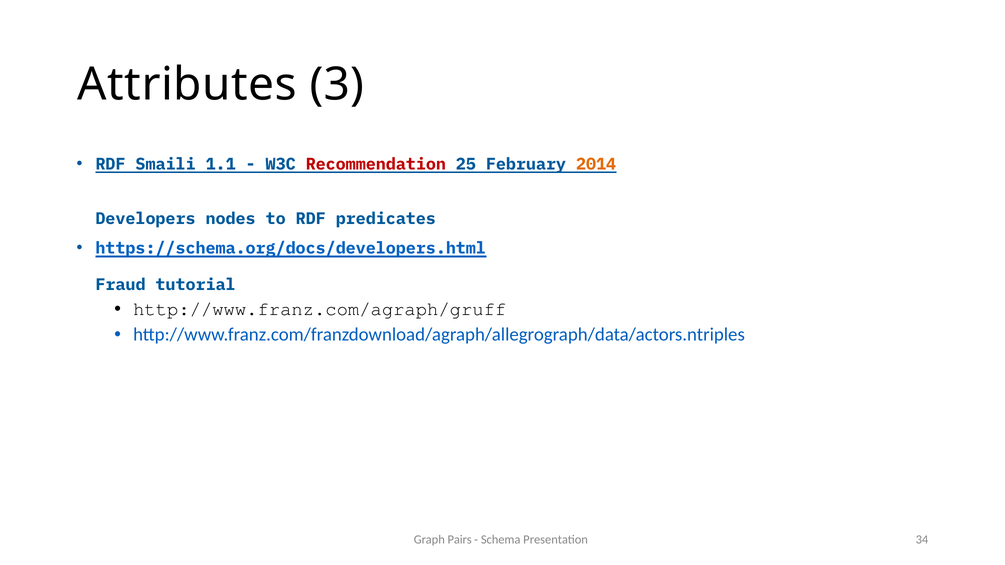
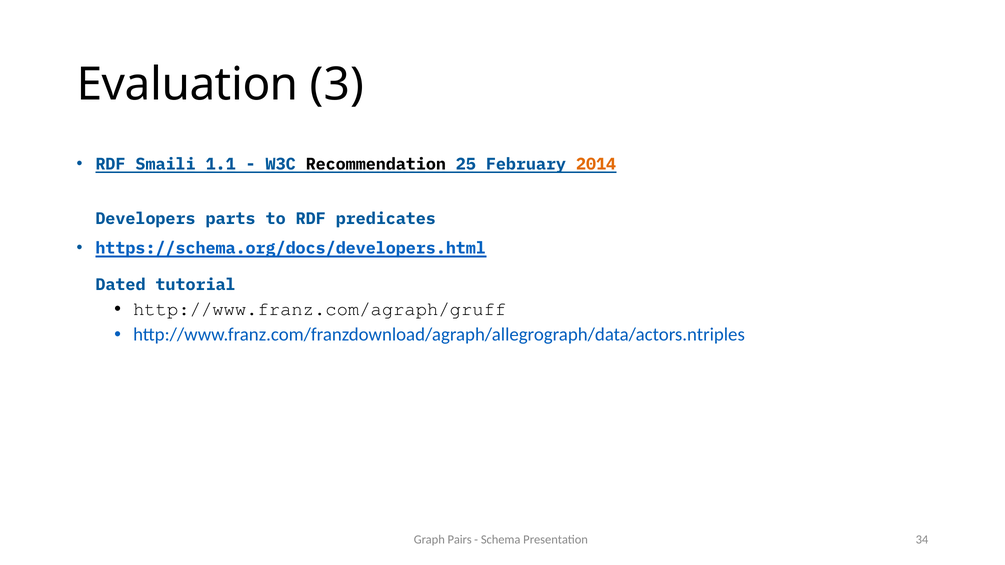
Attributes: Attributes -> Evaluation
Recommendation colour: red -> black
nodes: nodes -> parts
Fraud: Fraud -> Dated
